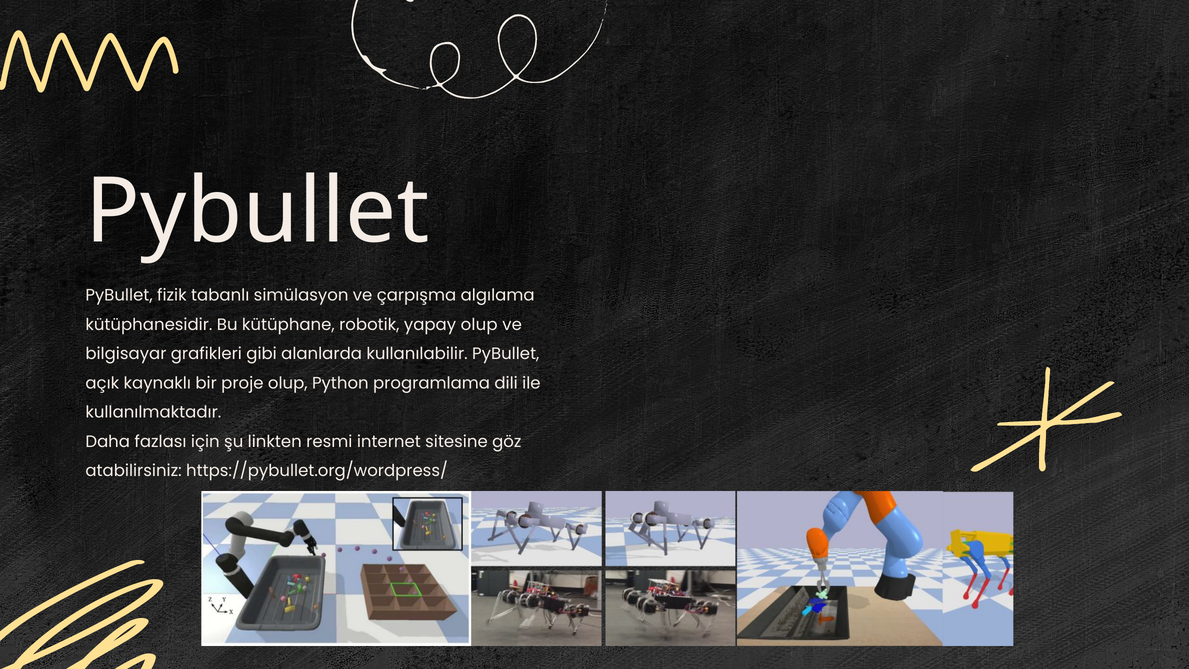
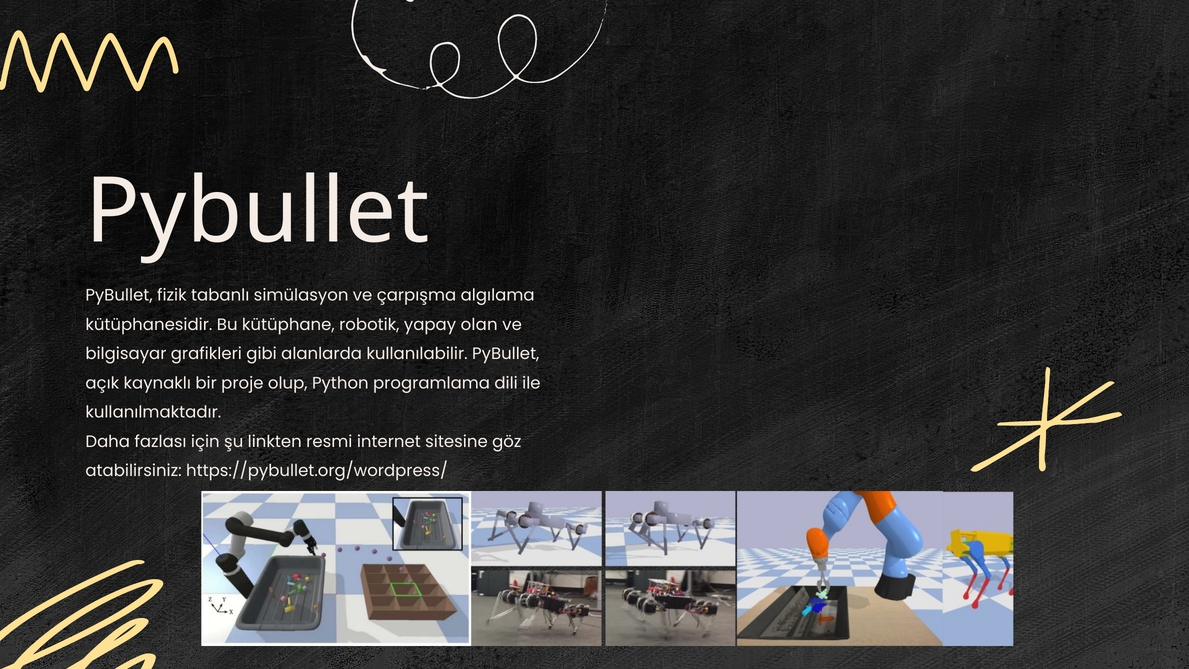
yapay olup: olup -> olan
